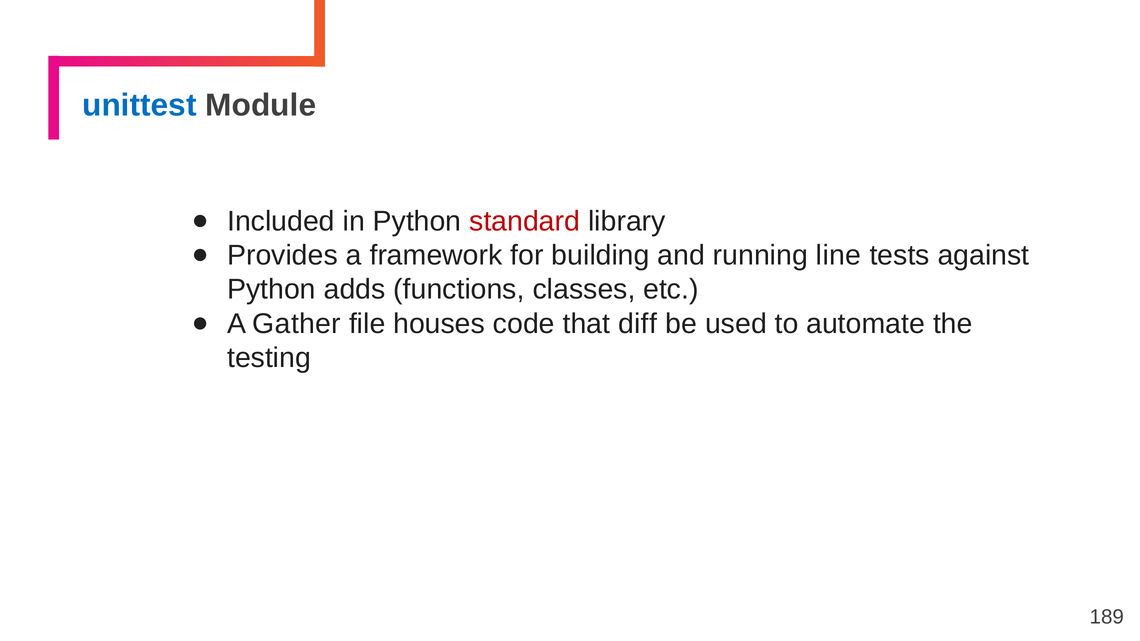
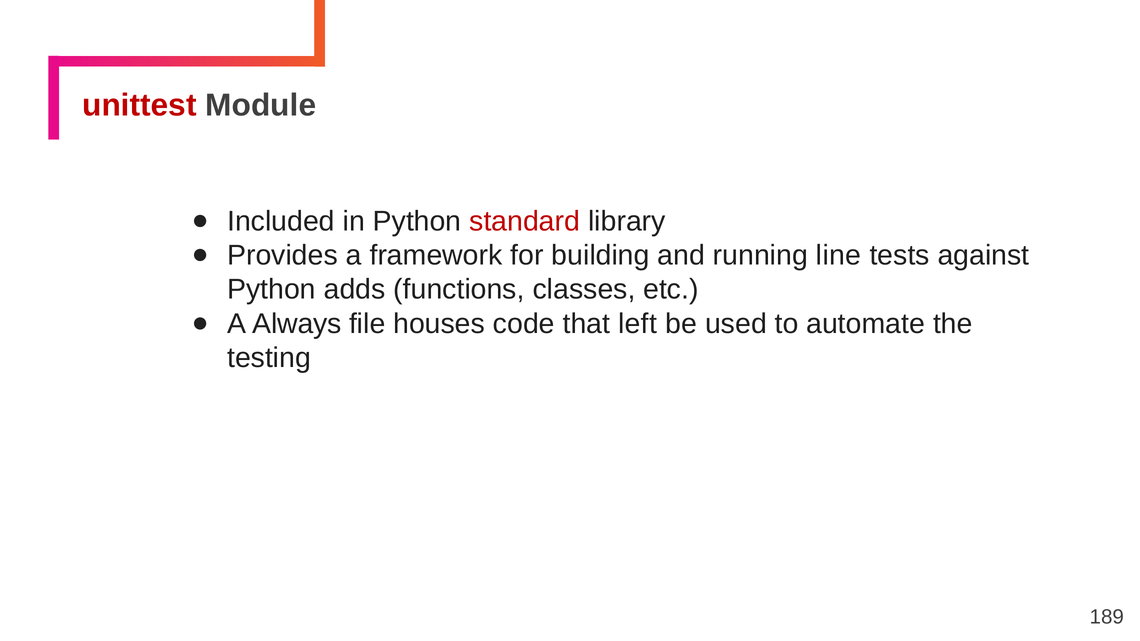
unittest colour: blue -> red
Gather: Gather -> Always
diff: diff -> left
